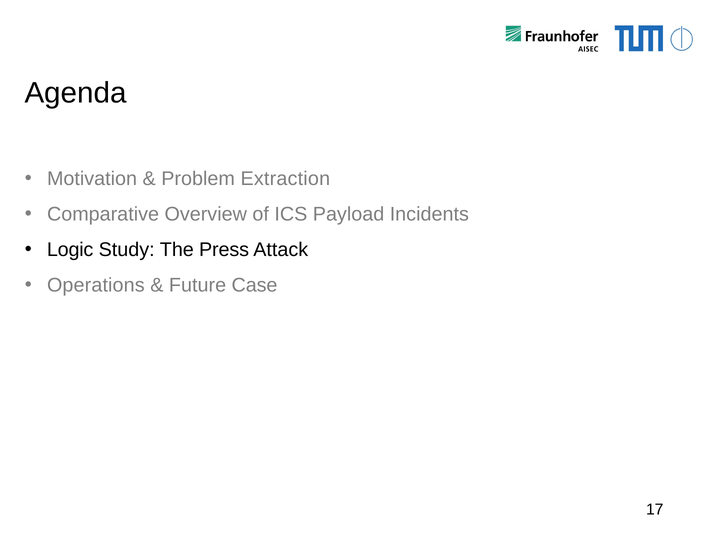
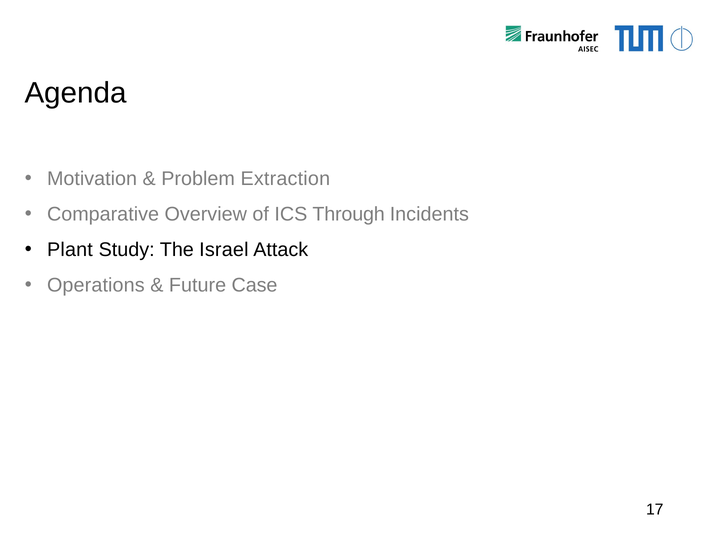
Payload: Payload -> Through
Logic: Logic -> Plant
Press: Press -> Israel
